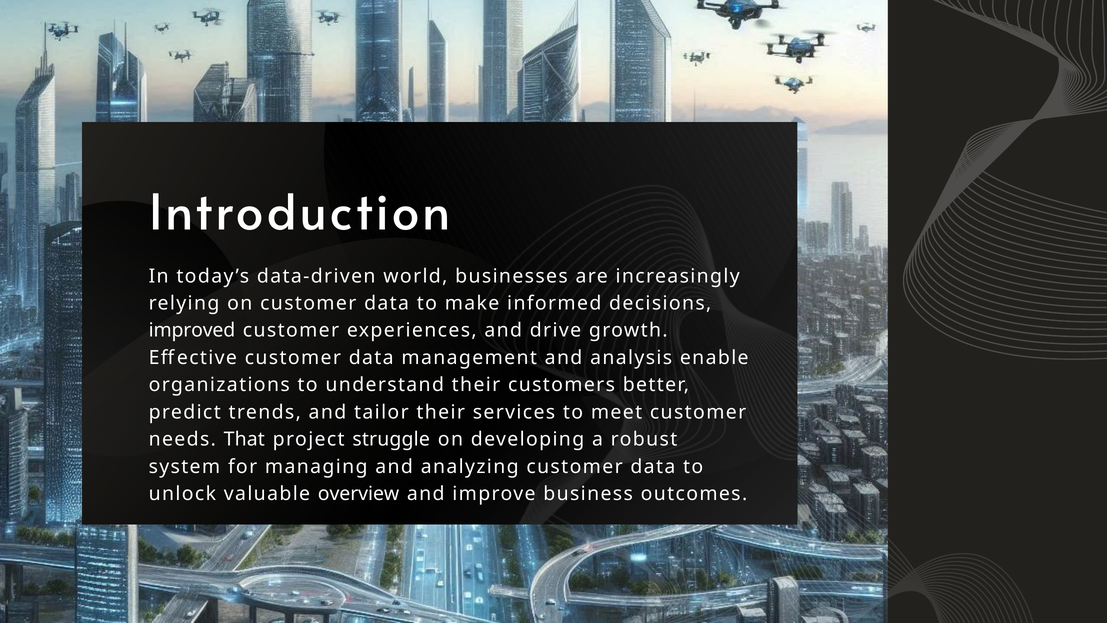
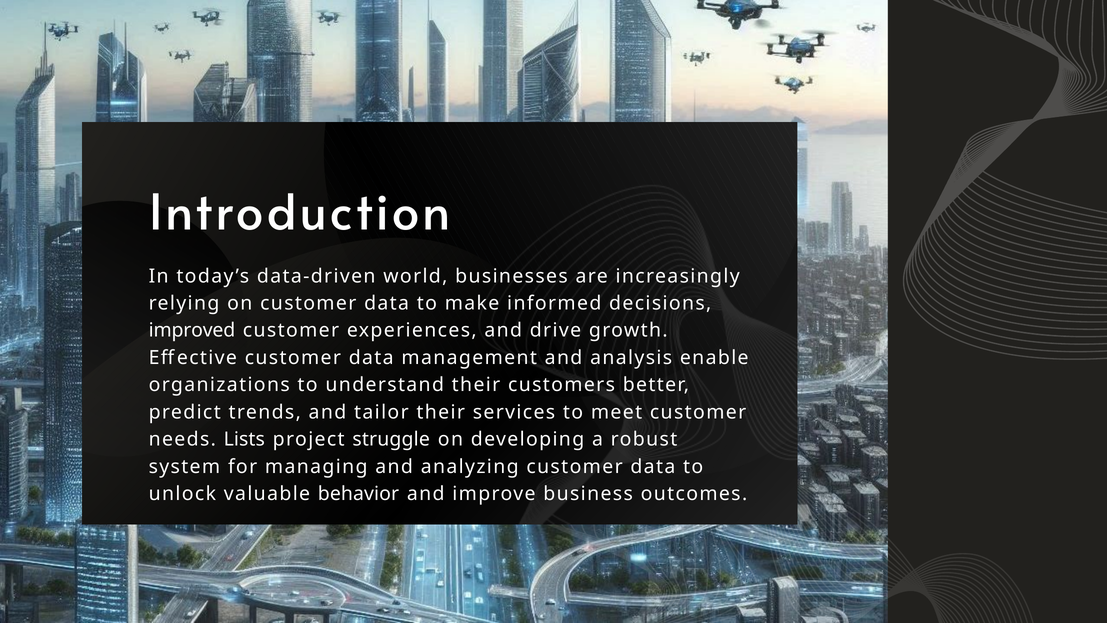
That: That -> Lists
overview: overview -> behavior
